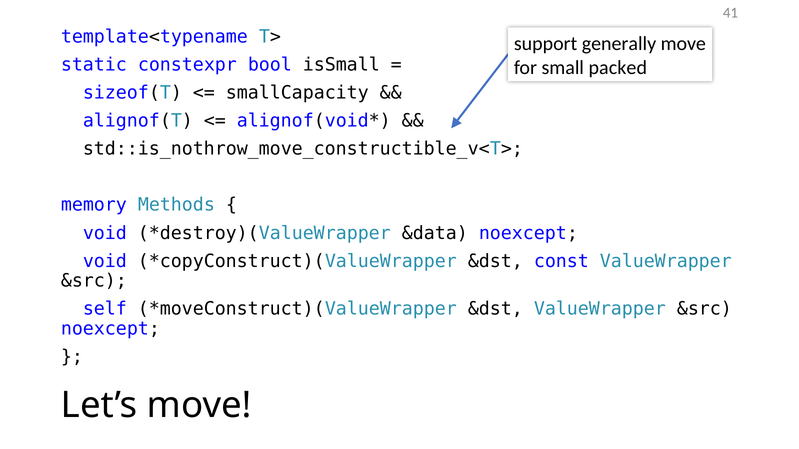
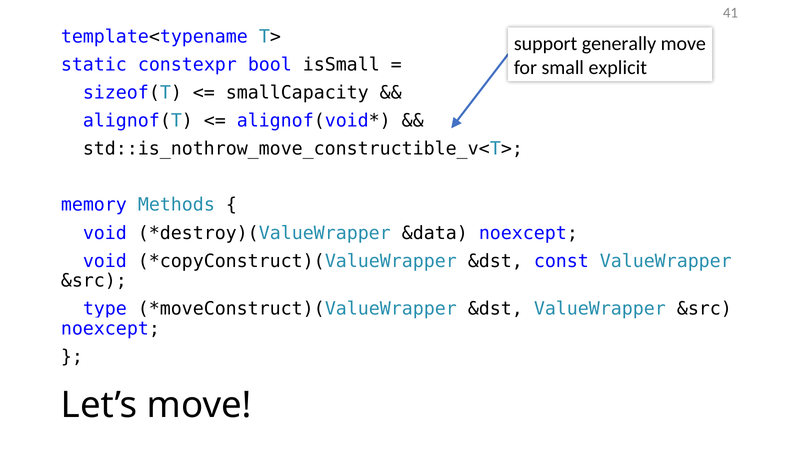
packed: packed -> explicit
self: self -> type
